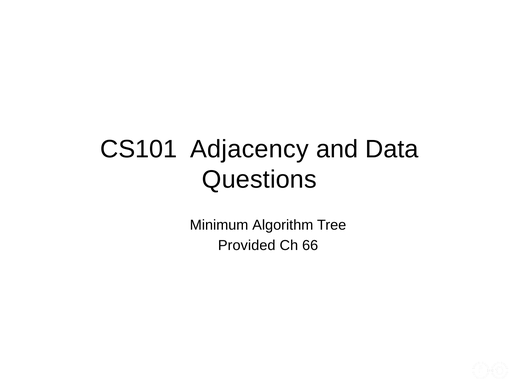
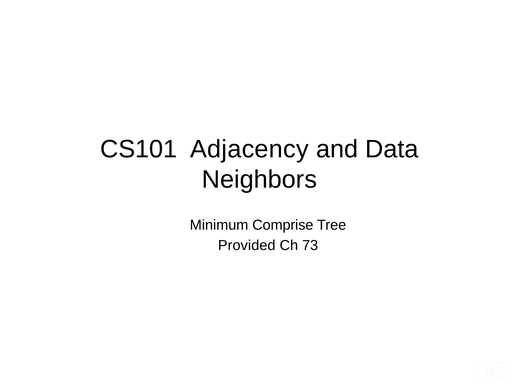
Questions: Questions -> Neighbors
Algorithm: Algorithm -> Comprise
66: 66 -> 73
